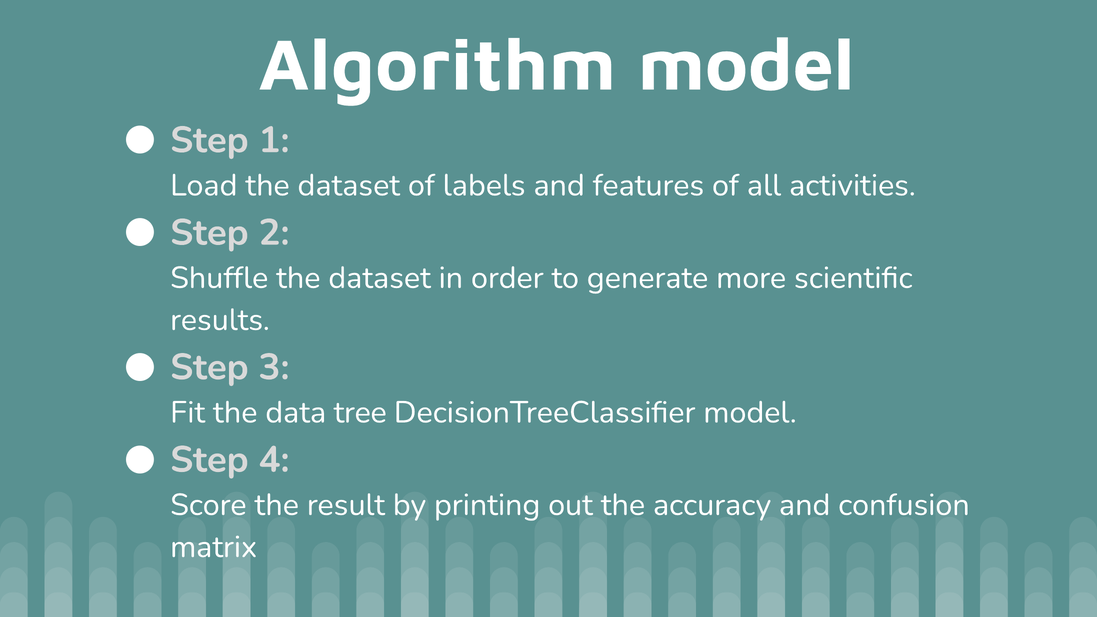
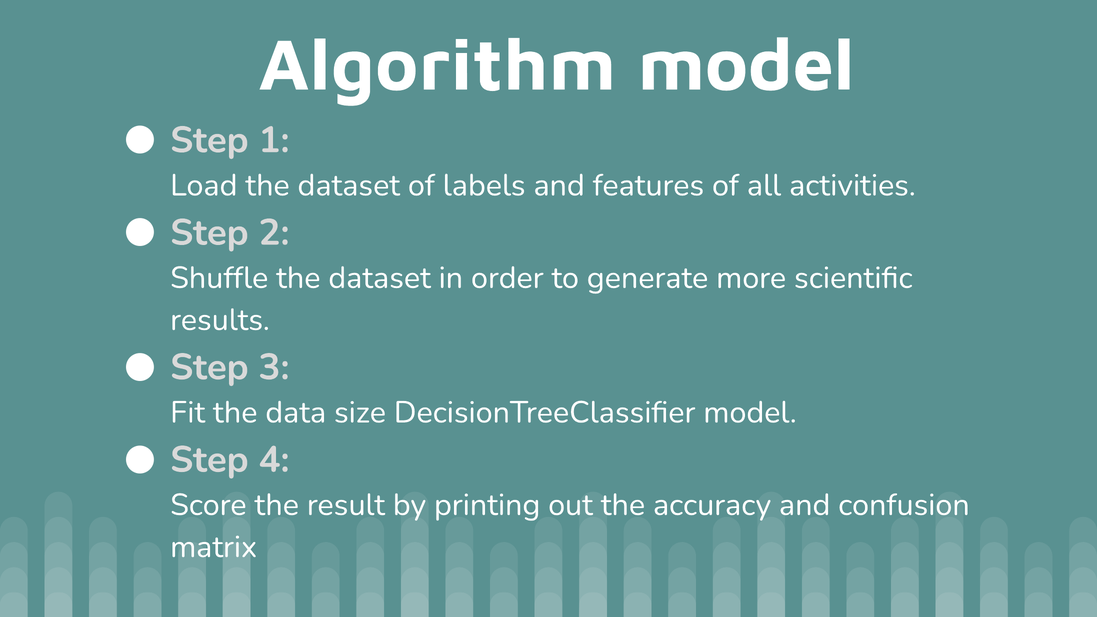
tree: tree -> size
